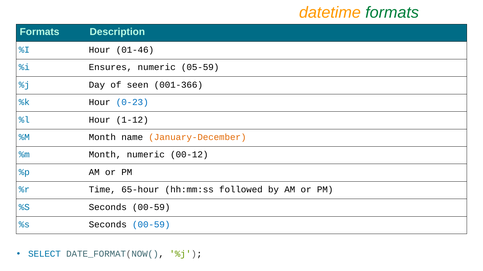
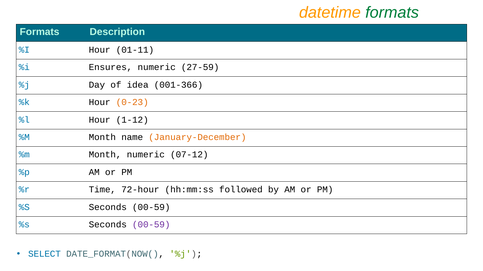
01-46: 01-46 -> 01-11
05-59: 05-59 -> 27-59
seen: seen -> idea
0-23 colour: blue -> orange
00-12: 00-12 -> 07-12
65-hour: 65-hour -> 72-hour
00-59 at (151, 225) colour: blue -> purple
